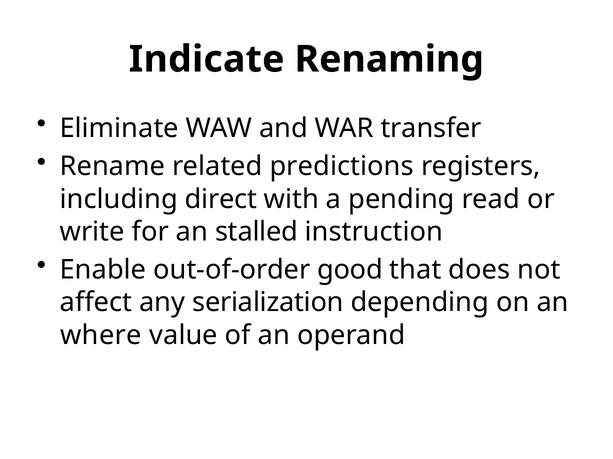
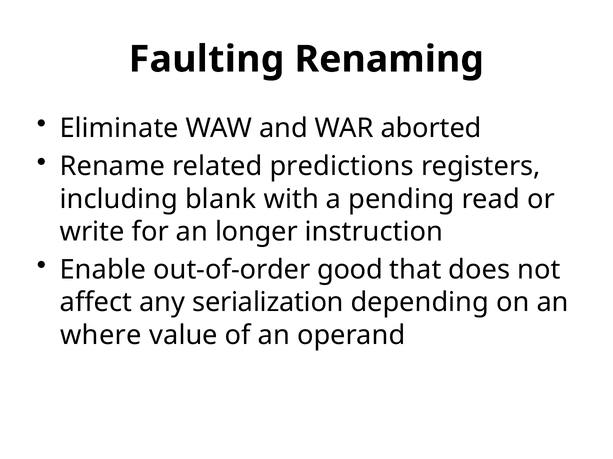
Indicate: Indicate -> Faulting
transfer: transfer -> aborted
direct: direct -> blank
stalled: stalled -> longer
